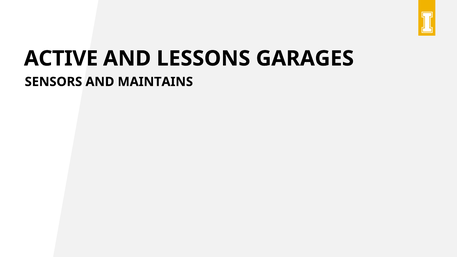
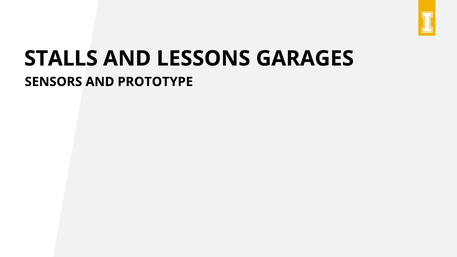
ACTIVE: ACTIVE -> STALLS
MAINTAINS: MAINTAINS -> PROTOTYPE
